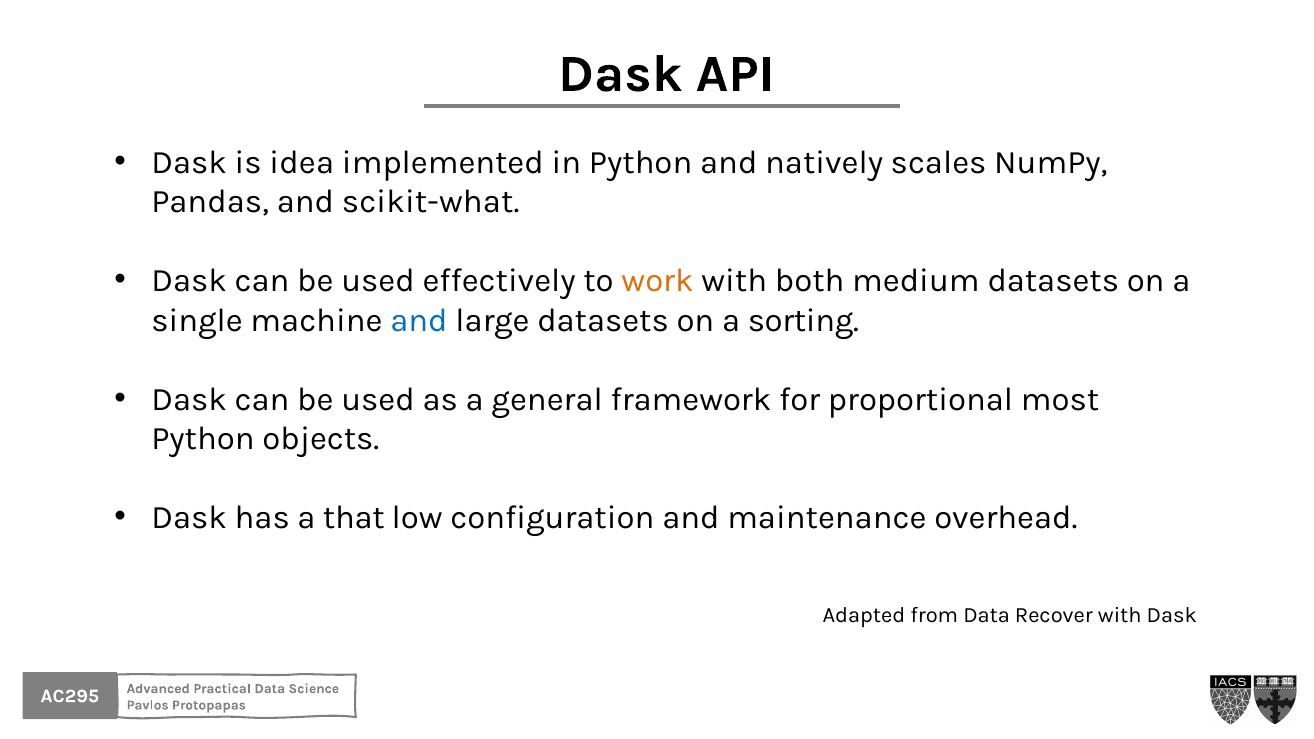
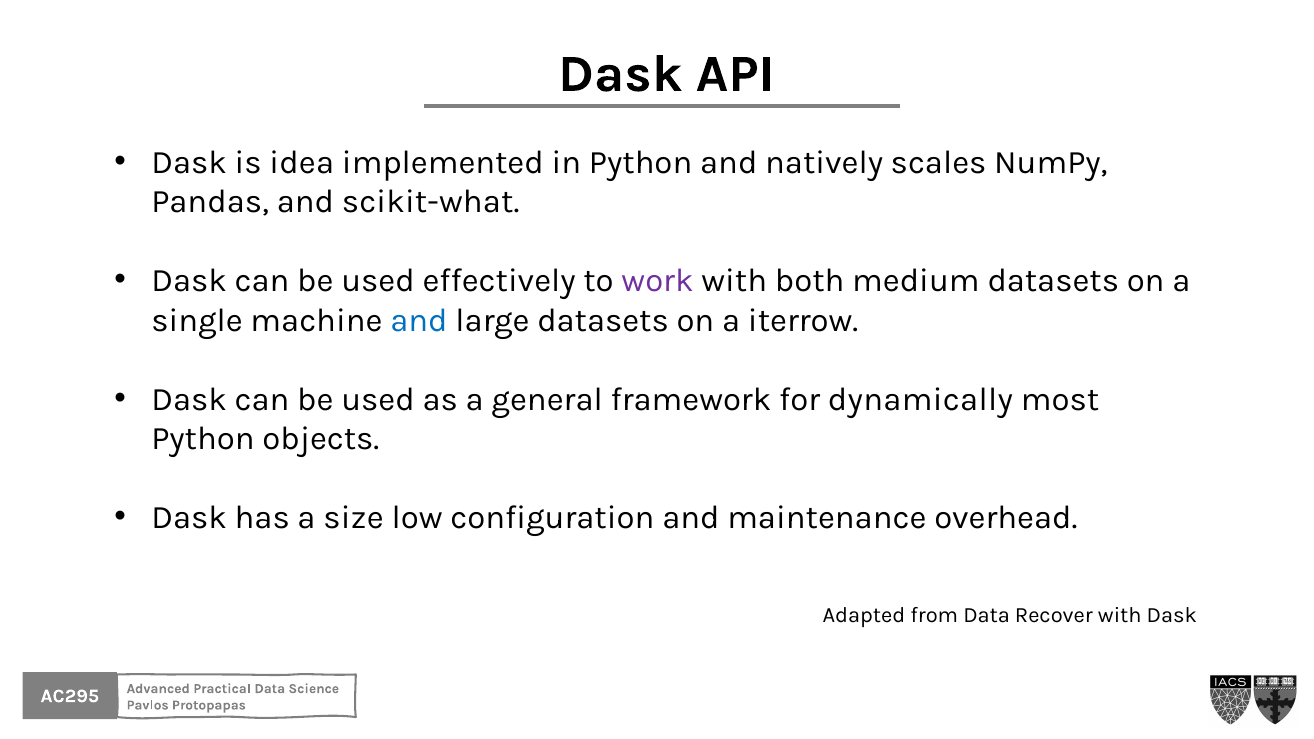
work colour: orange -> purple
sorting: sorting -> iterrow
proportional: proportional -> dynamically
that: that -> size
